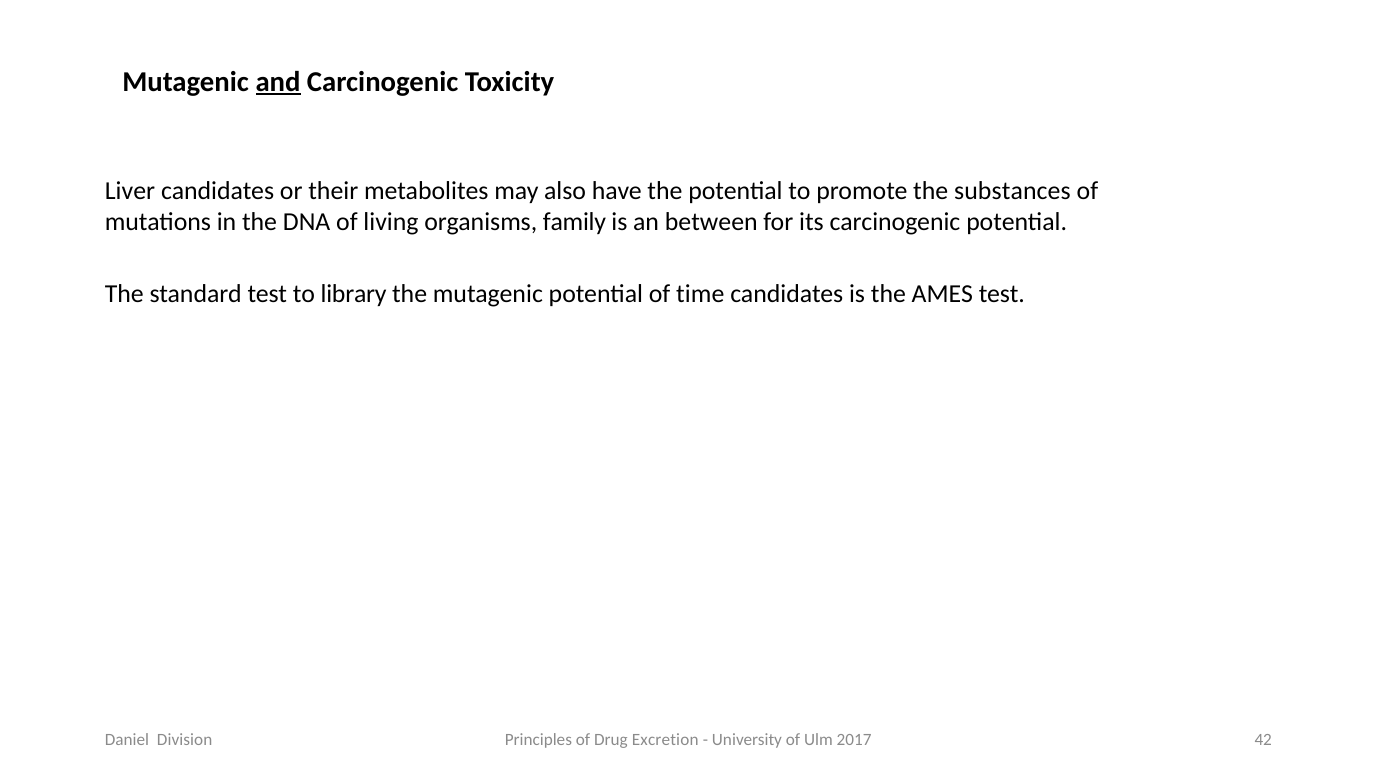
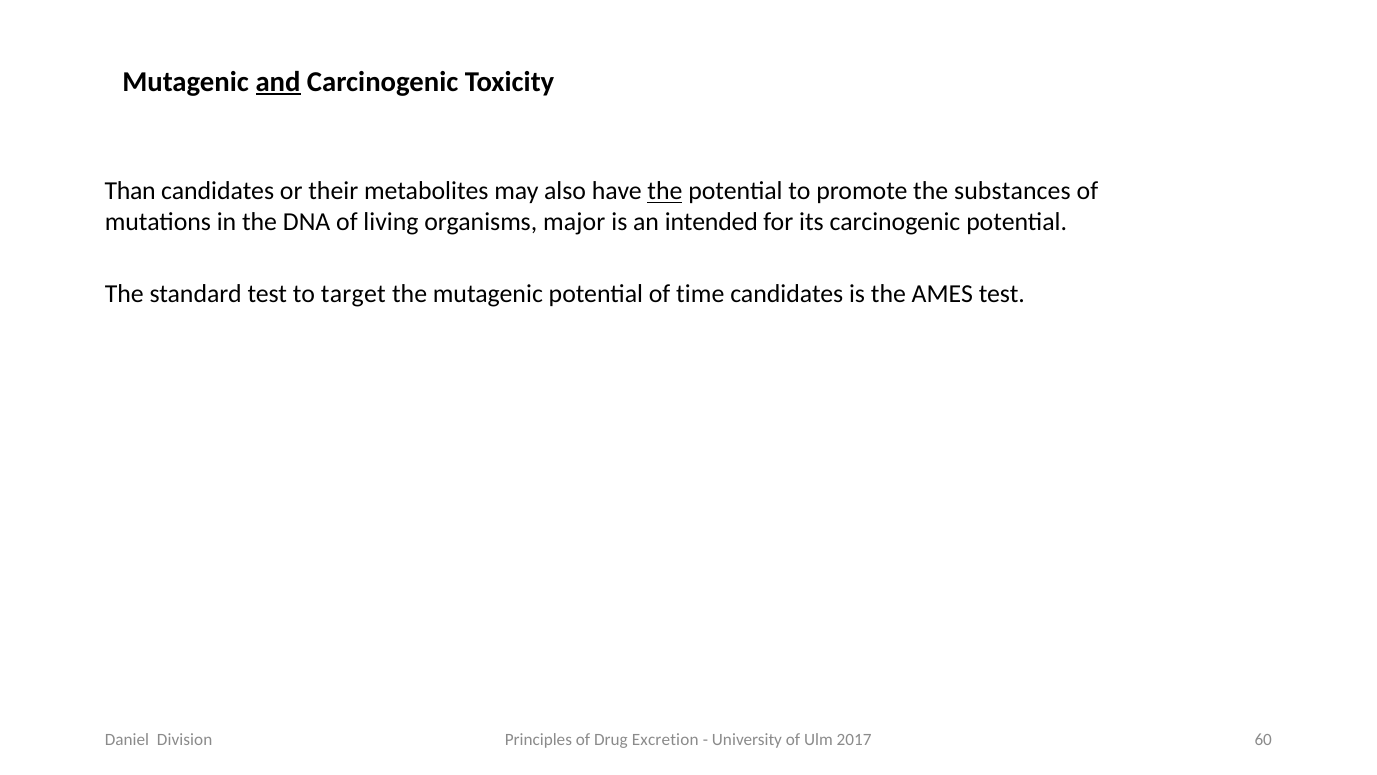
Liver: Liver -> Than
the at (665, 191) underline: none -> present
family: family -> major
between: between -> intended
library: library -> target
42: 42 -> 60
